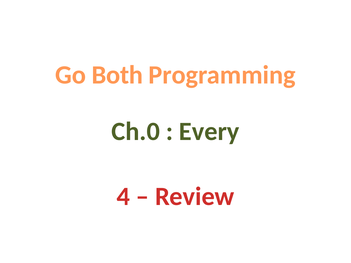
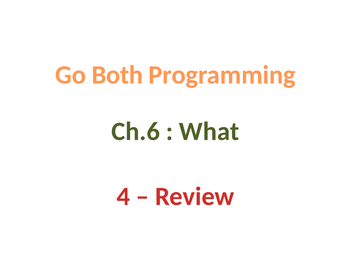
Ch.0: Ch.0 -> Ch.6
Every: Every -> What
